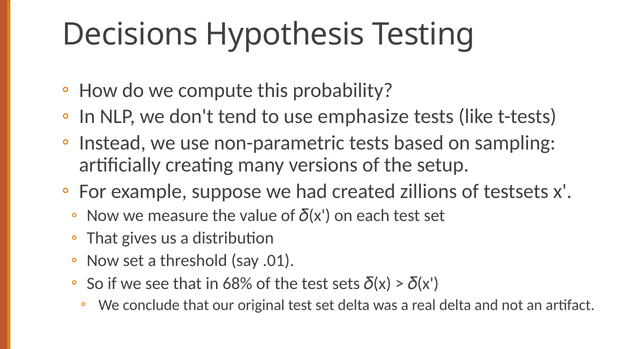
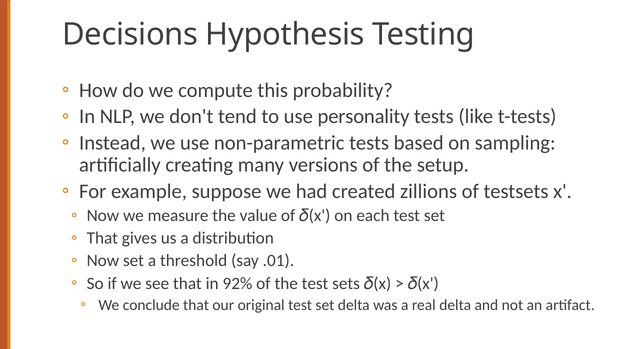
emphasize: emphasize -> personality
68%: 68% -> 92%
